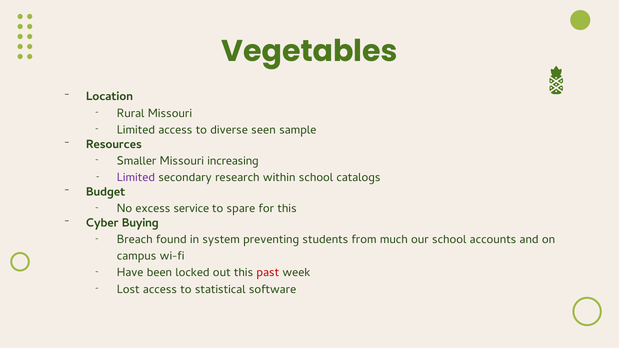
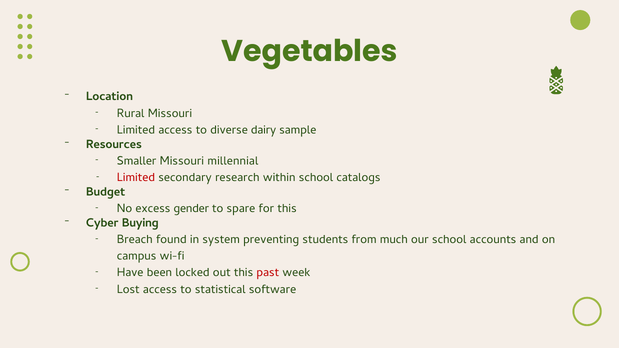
seen: seen -> dairy
increasing: increasing -> millennial
Limited at (136, 177) colour: purple -> red
service: service -> gender
